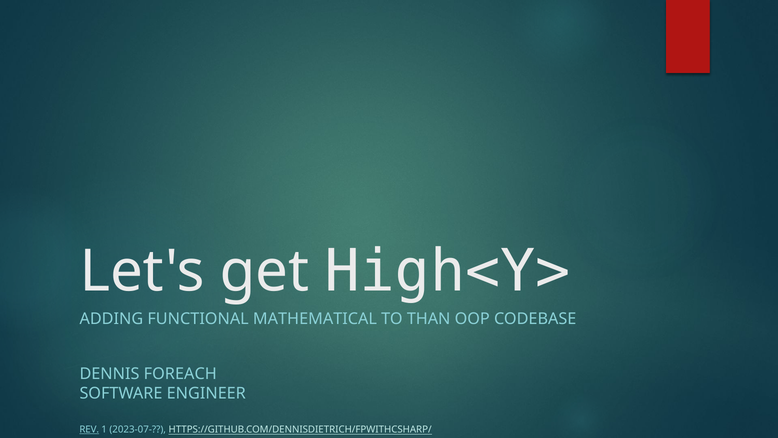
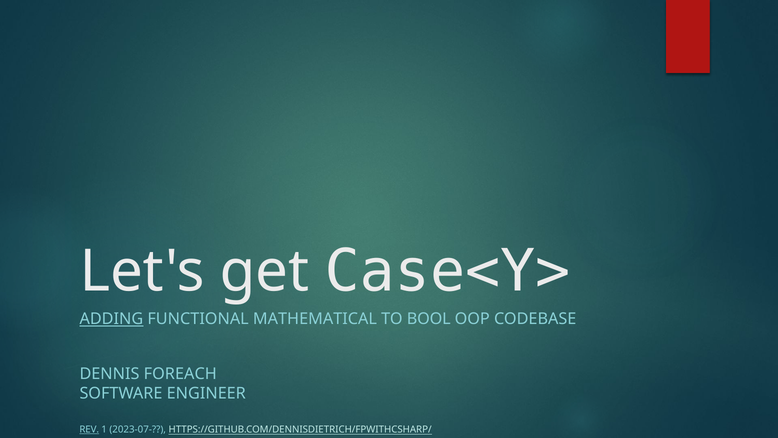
High<Y>: High<Y> -> Case<Y>
ADDING underline: none -> present
THAN: THAN -> BOOL
